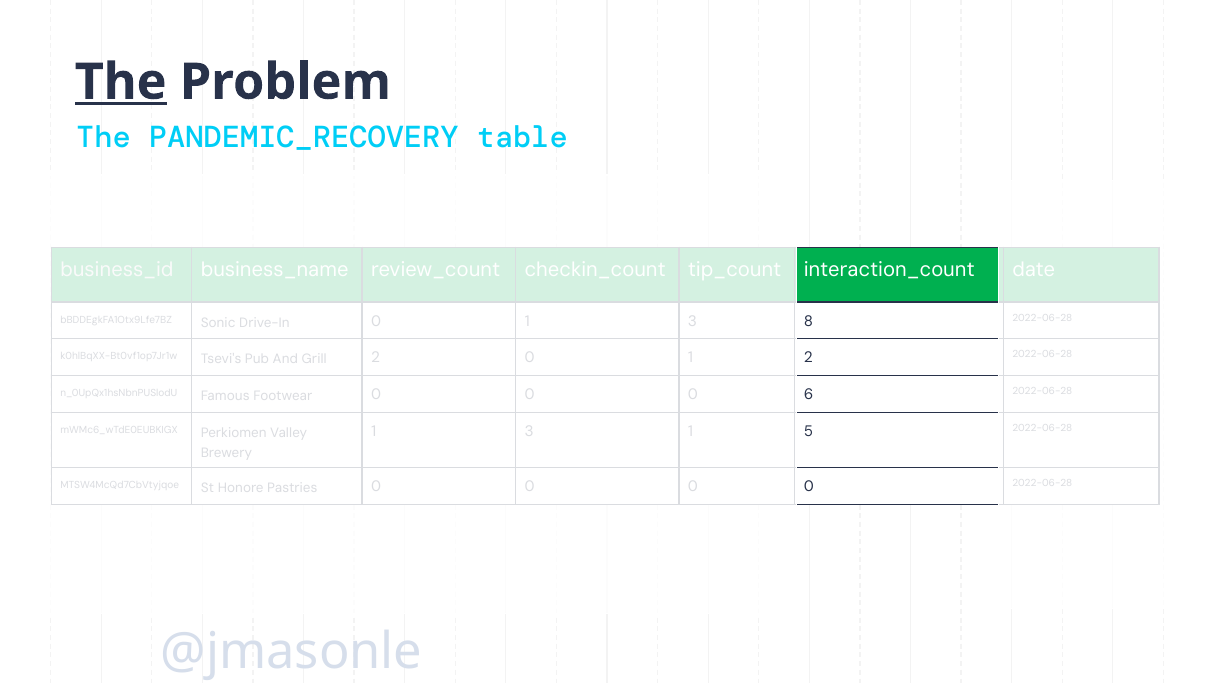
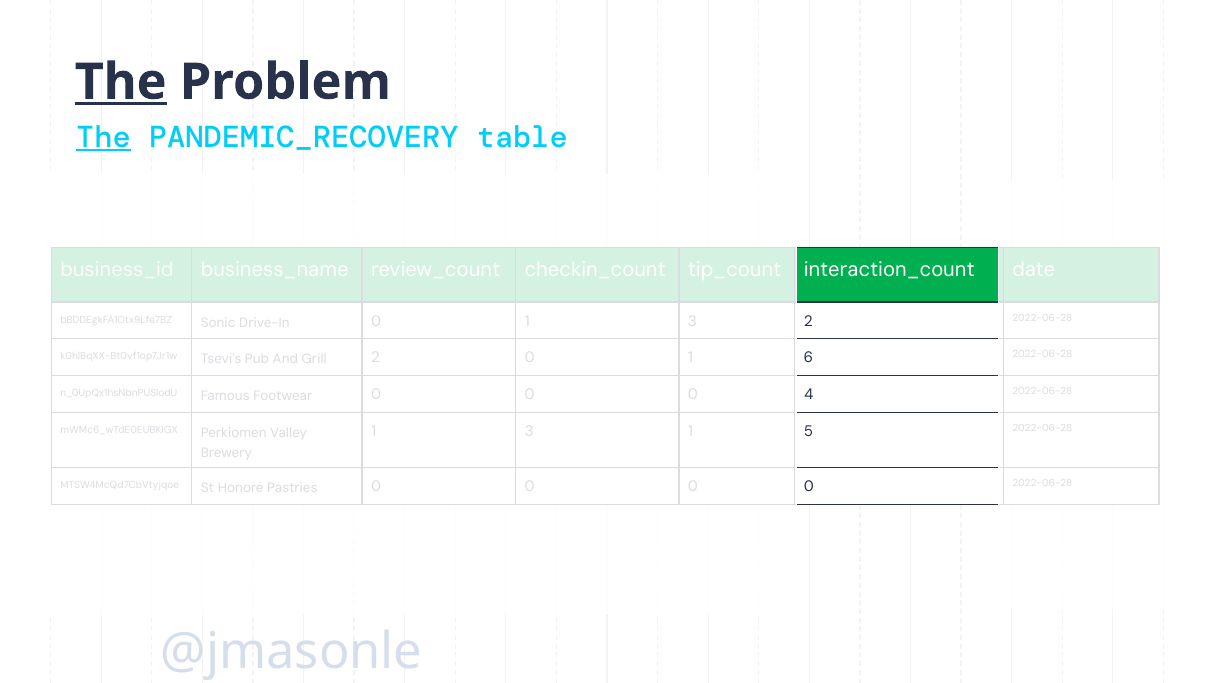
The at (104, 137) underline: none -> present
8 at (808, 321): 8 -> 2
2 at (808, 358): 2 -> 6
6: 6 -> 4
